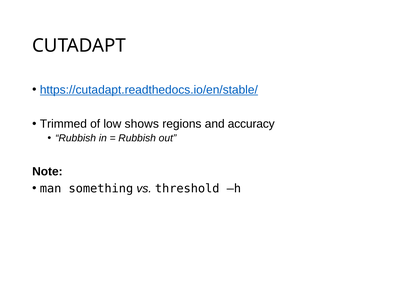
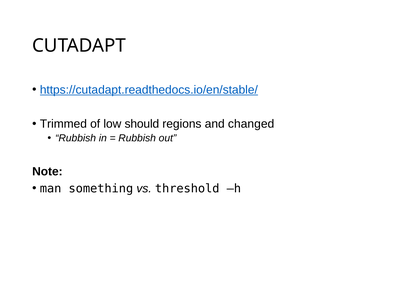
shows: shows -> should
accuracy: accuracy -> changed
